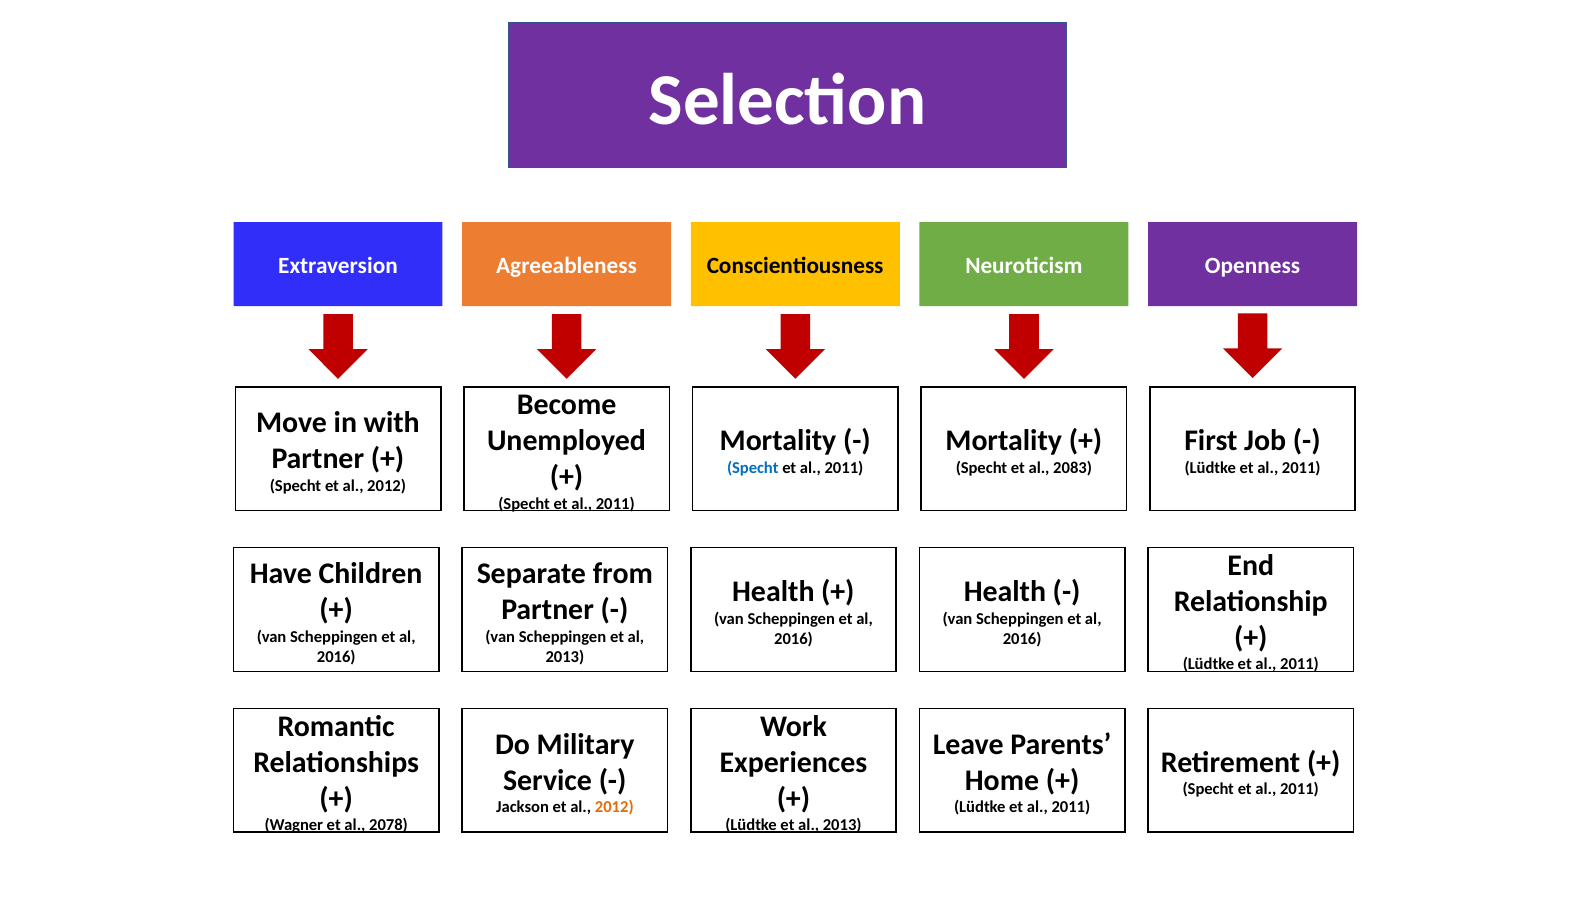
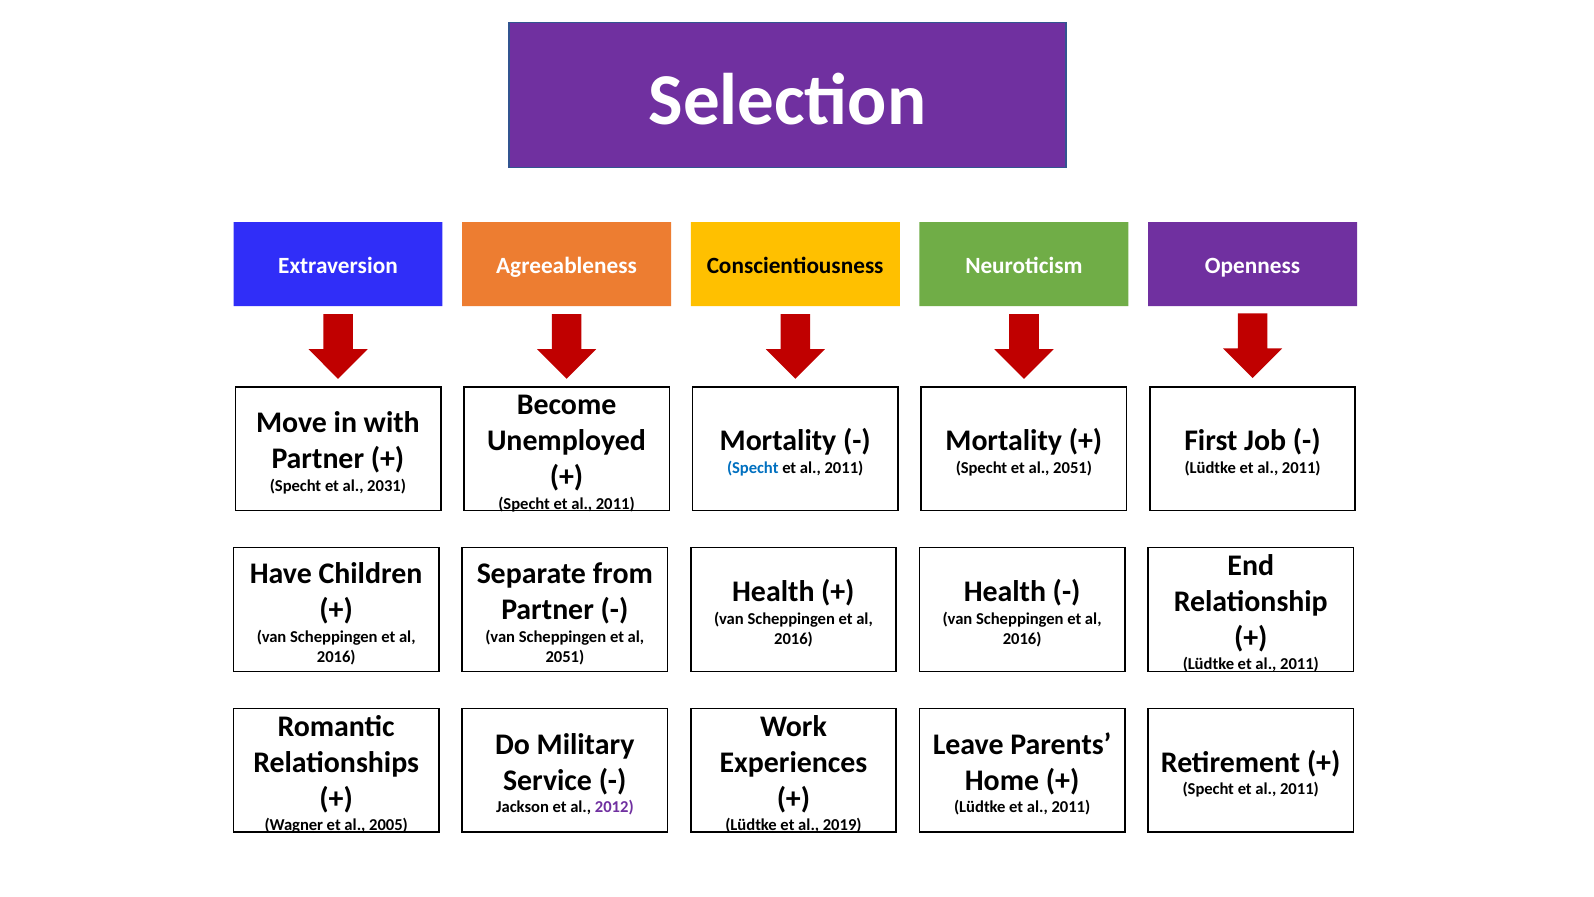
Specht et al 2083: 2083 -> 2051
Specht et al 2012: 2012 -> 2031
2013 at (565, 656): 2013 -> 2051
2012 at (614, 807) colour: orange -> purple
2078: 2078 -> 2005
Lüdtke et al 2013: 2013 -> 2019
